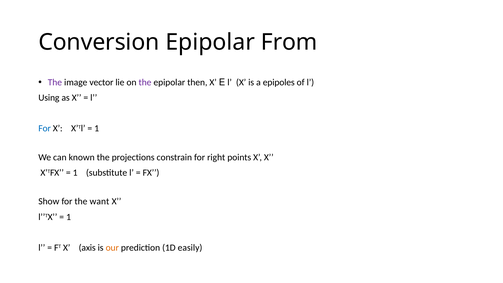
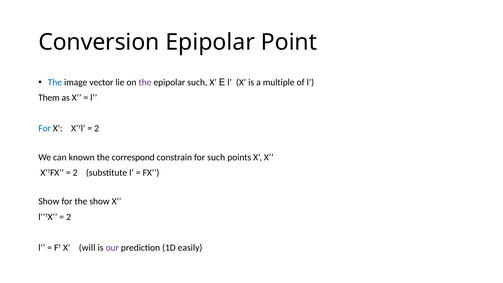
From: From -> Point
The at (55, 82) colour: purple -> blue
epipolar then: then -> such
epipoles: epipoles -> multiple
Using: Using -> Them
1 at (97, 129): 1 -> 2
projections: projections -> correspond
for right: right -> such
1 at (75, 173): 1 -> 2
the want: want -> show
1 at (69, 217): 1 -> 2
axis: axis -> will
our colour: orange -> purple
